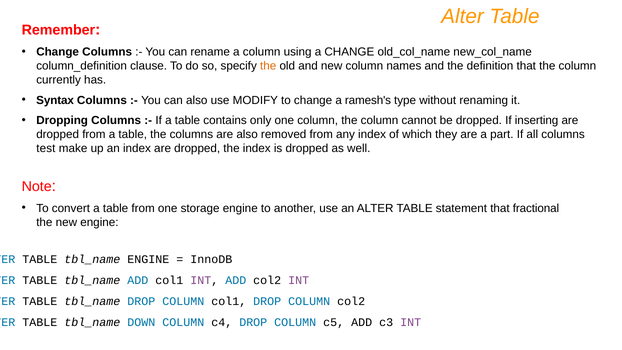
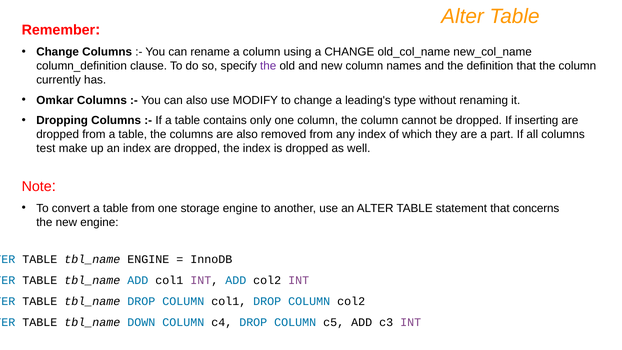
the at (268, 66) colour: orange -> purple
Syntax: Syntax -> Omkar
ramesh's: ramesh's -> leading's
fractional: fractional -> concerns
